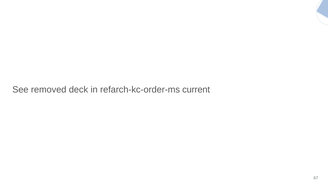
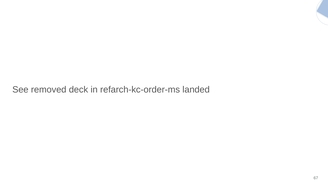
current: current -> landed
